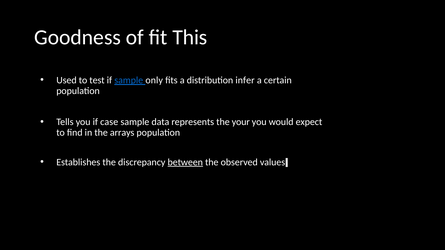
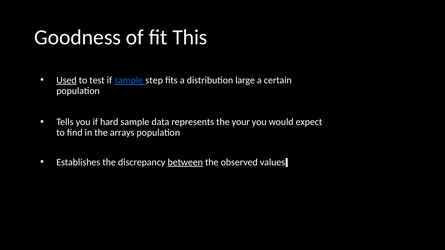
Used underline: none -> present
only: only -> step
infer: infer -> large
case: case -> hard
